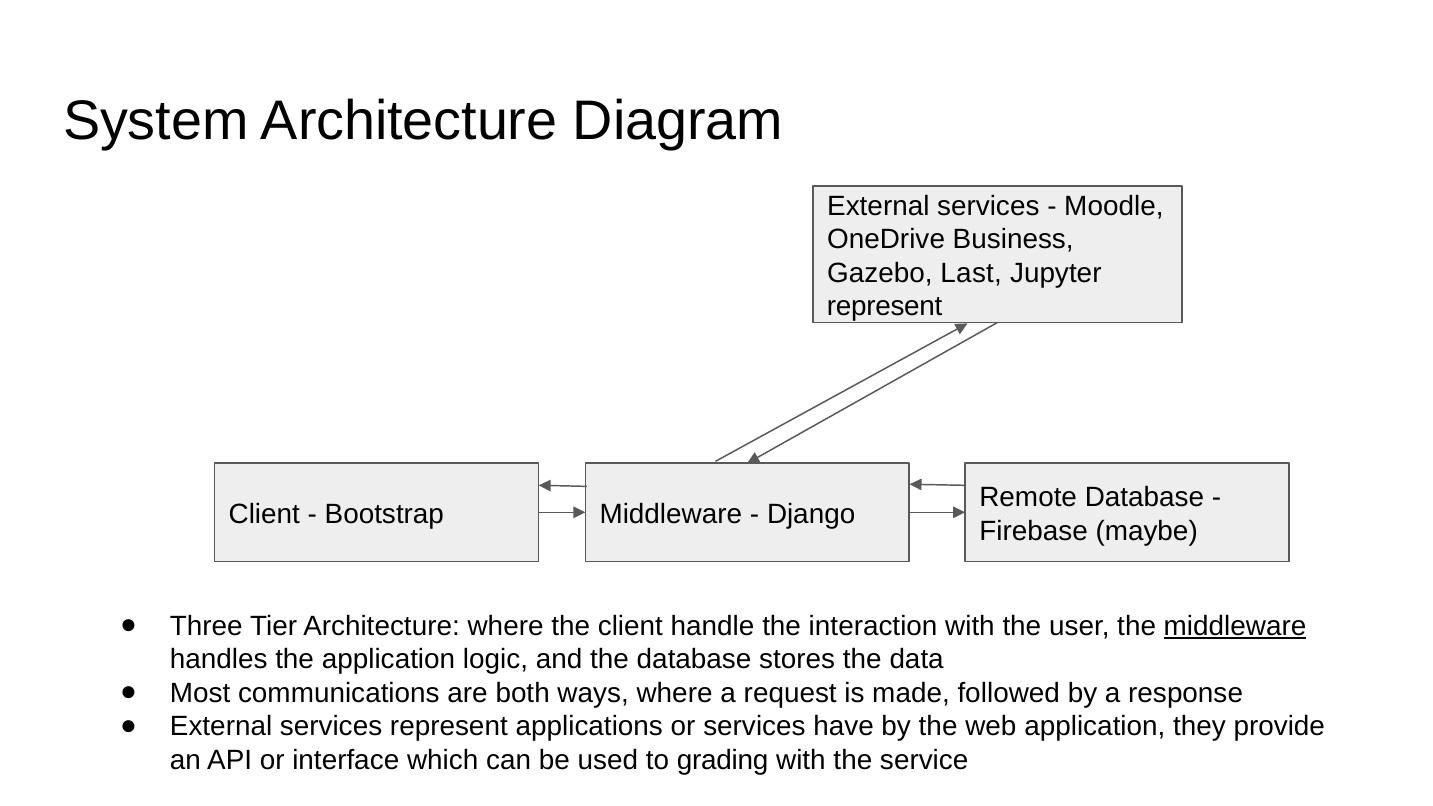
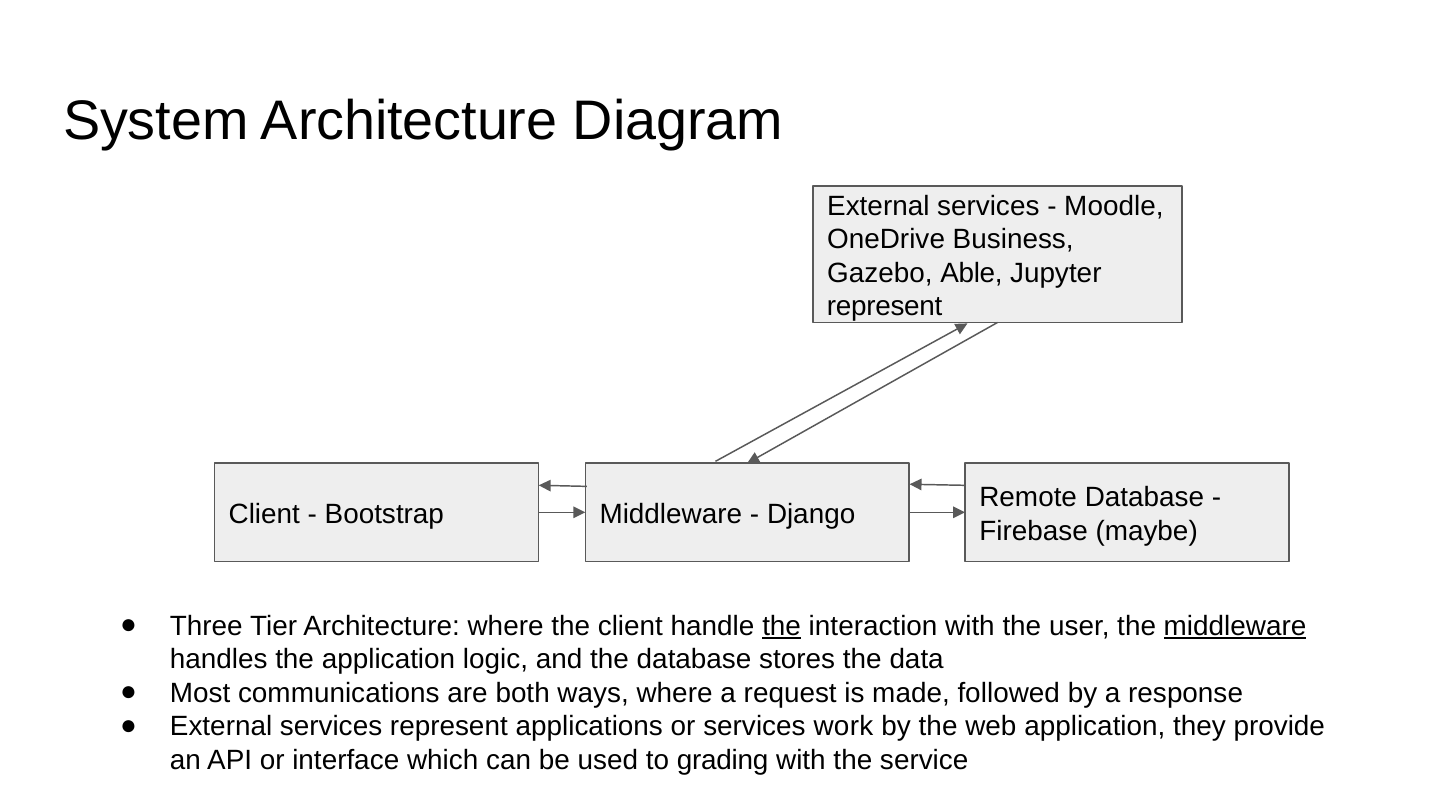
Last: Last -> Able
the at (782, 626) underline: none -> present
have: have -> work
